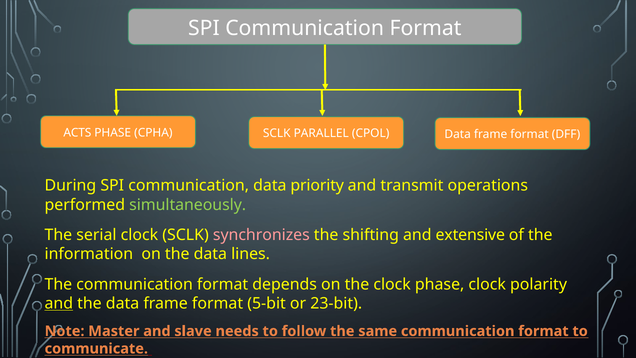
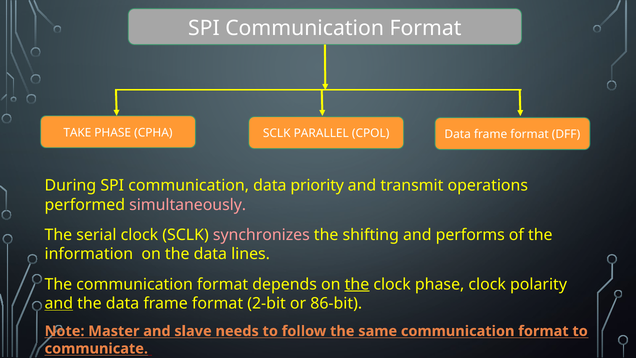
ACTS: ACTS -> TAKE
simultaneously colour: light green -> pink
extensive: extensive -> performs
the at (357, 284) underline: none -> present
5-bit: 5-bit -> 2-bit
23-bit: 23-bit -> 86-bit
